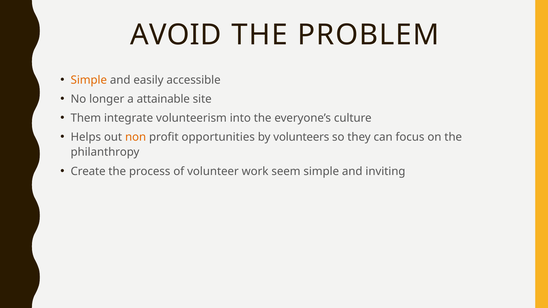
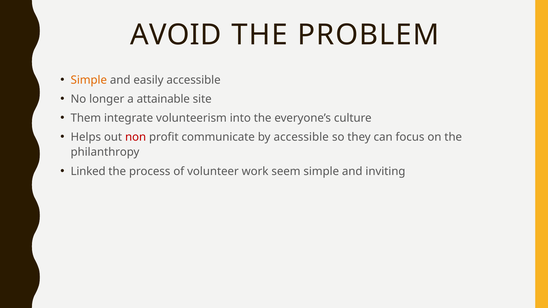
non colour: orange -> red
opportunities: opportunities -> communicate
by volunteers: volunteers -> accessible
Create: Create -> Linked
